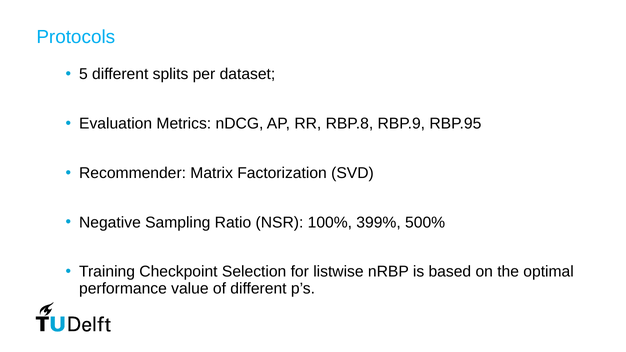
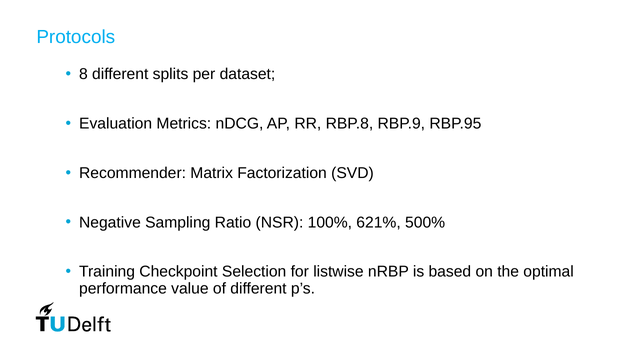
5: 5 -> 8
399%: 399% -> 621%
